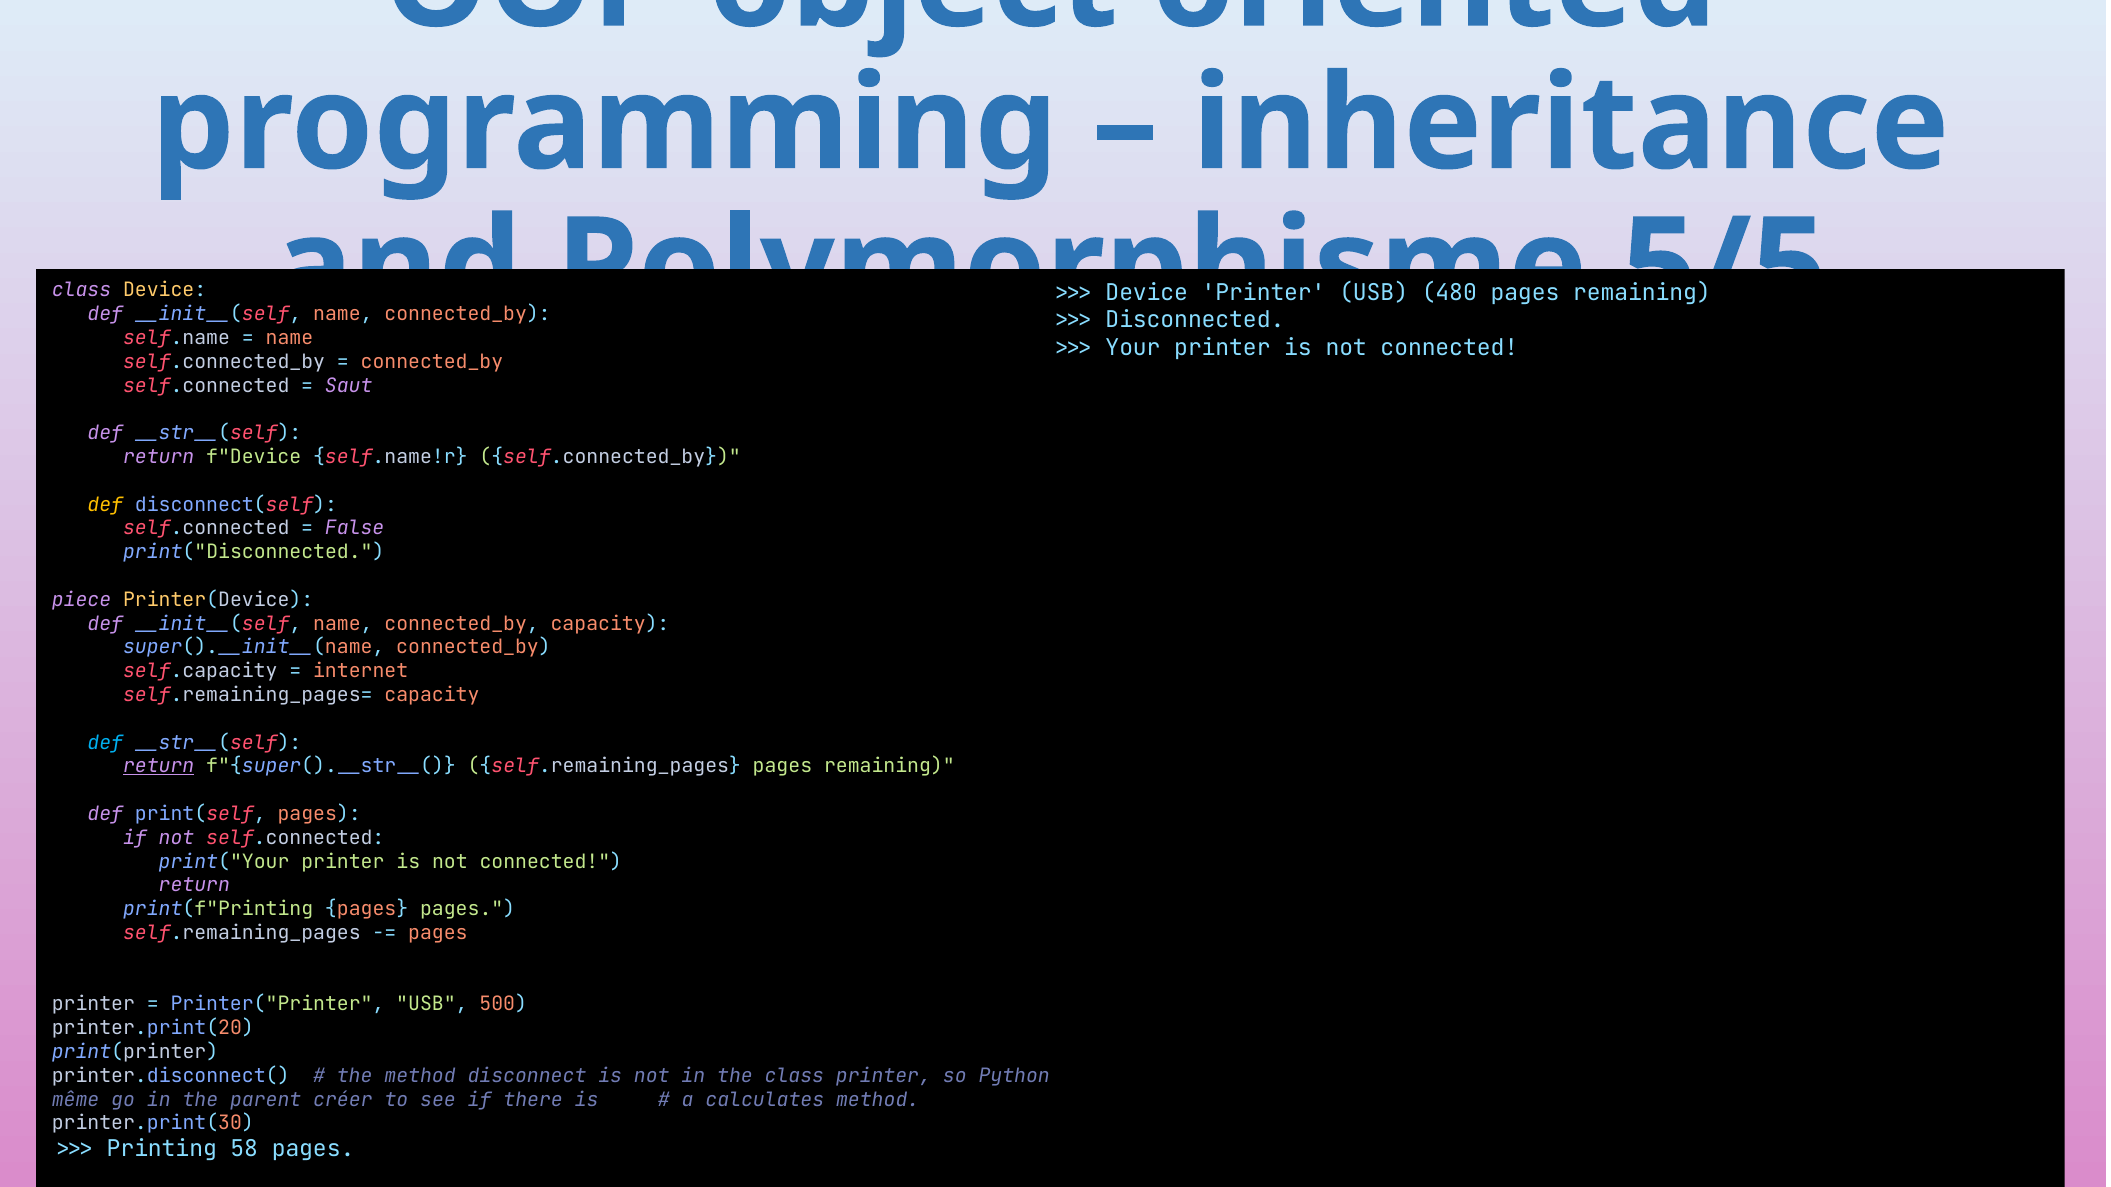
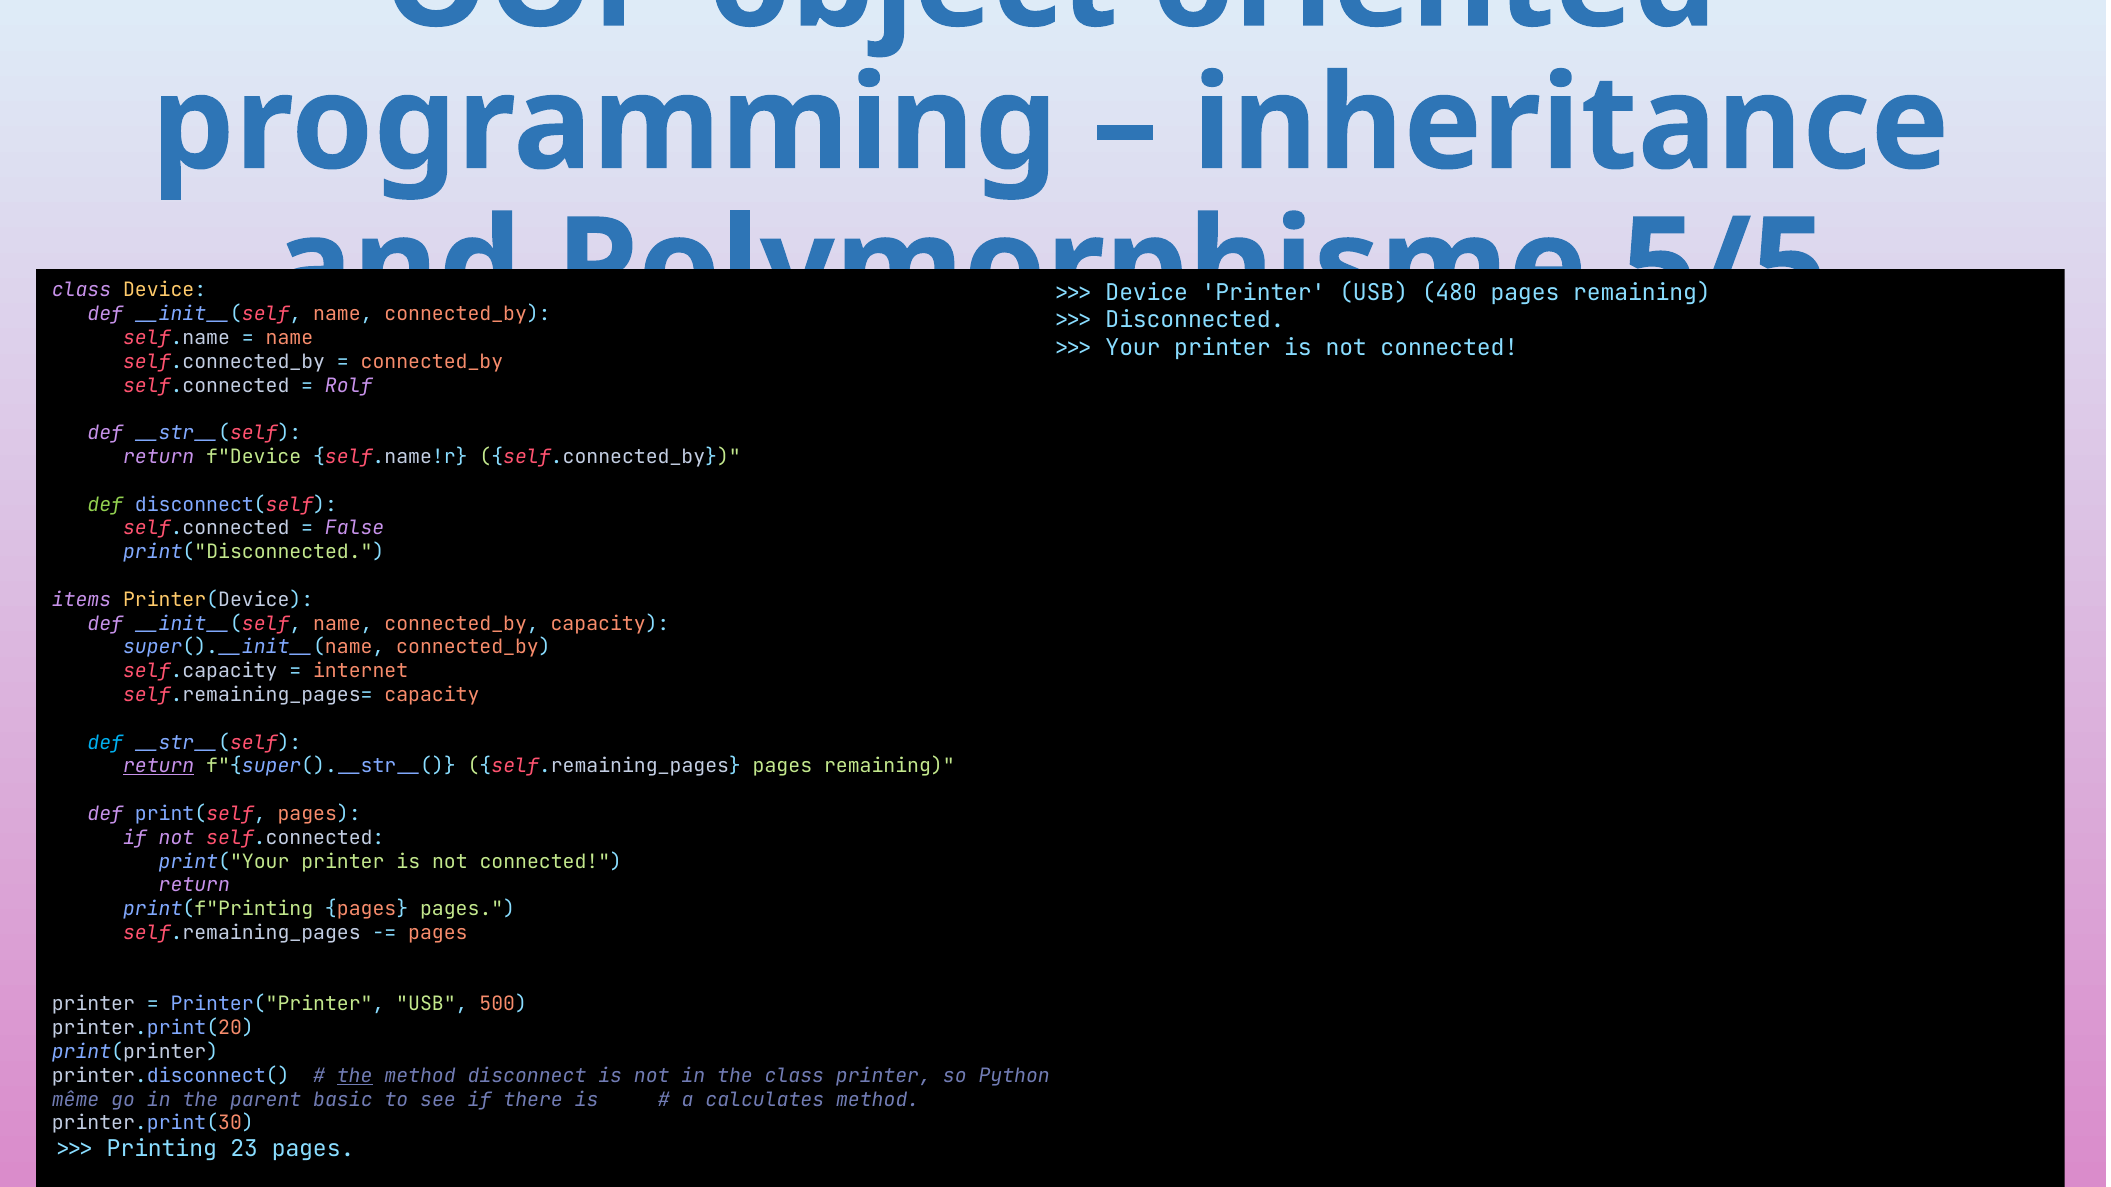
Saut: Saut -> Rolf
def at (105, 505) colour: yellow -> light green
piece: piece -> items
the at (355, 1076) underline: none -> present
créer: créer -> basic
58: 58 -> 23
